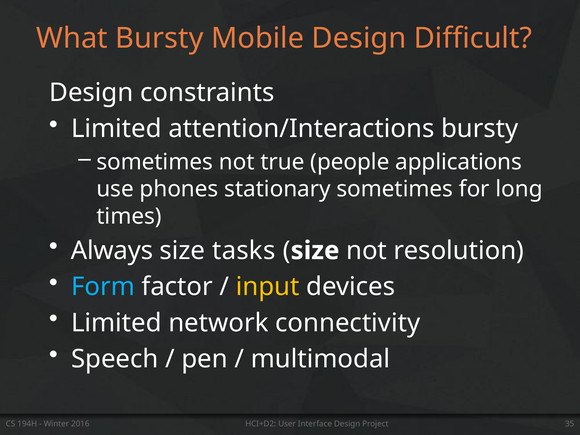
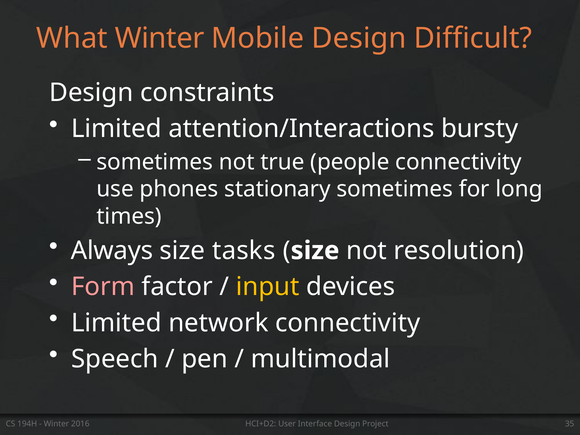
What Bursty: Bursty -> Winter
people applications: applications -> connectivity
Form colour: light blue -> pink
